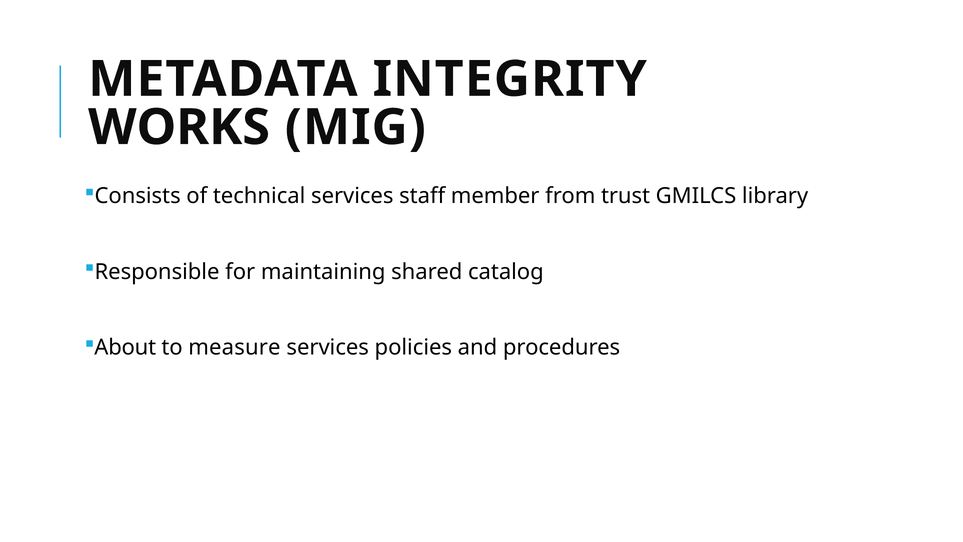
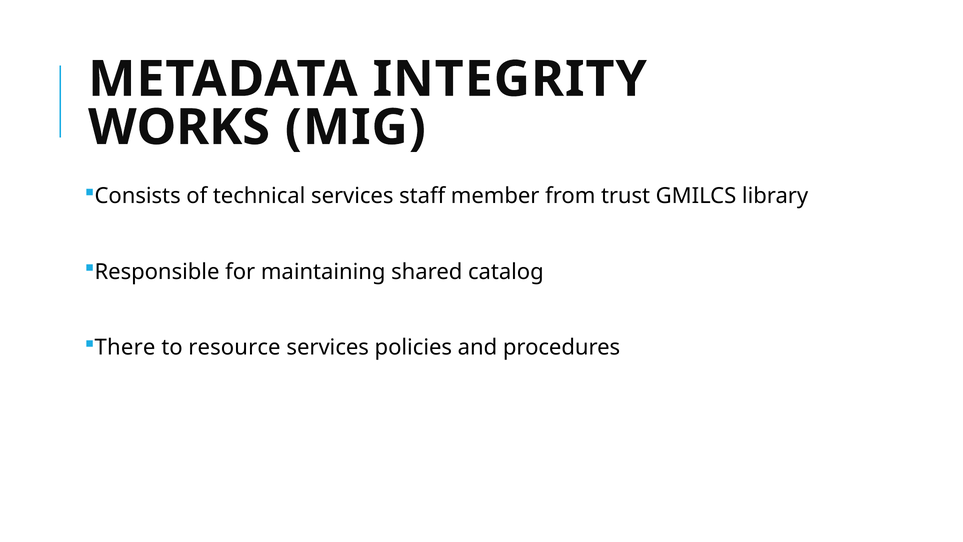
About: About -> There
measure: measure -> resource
